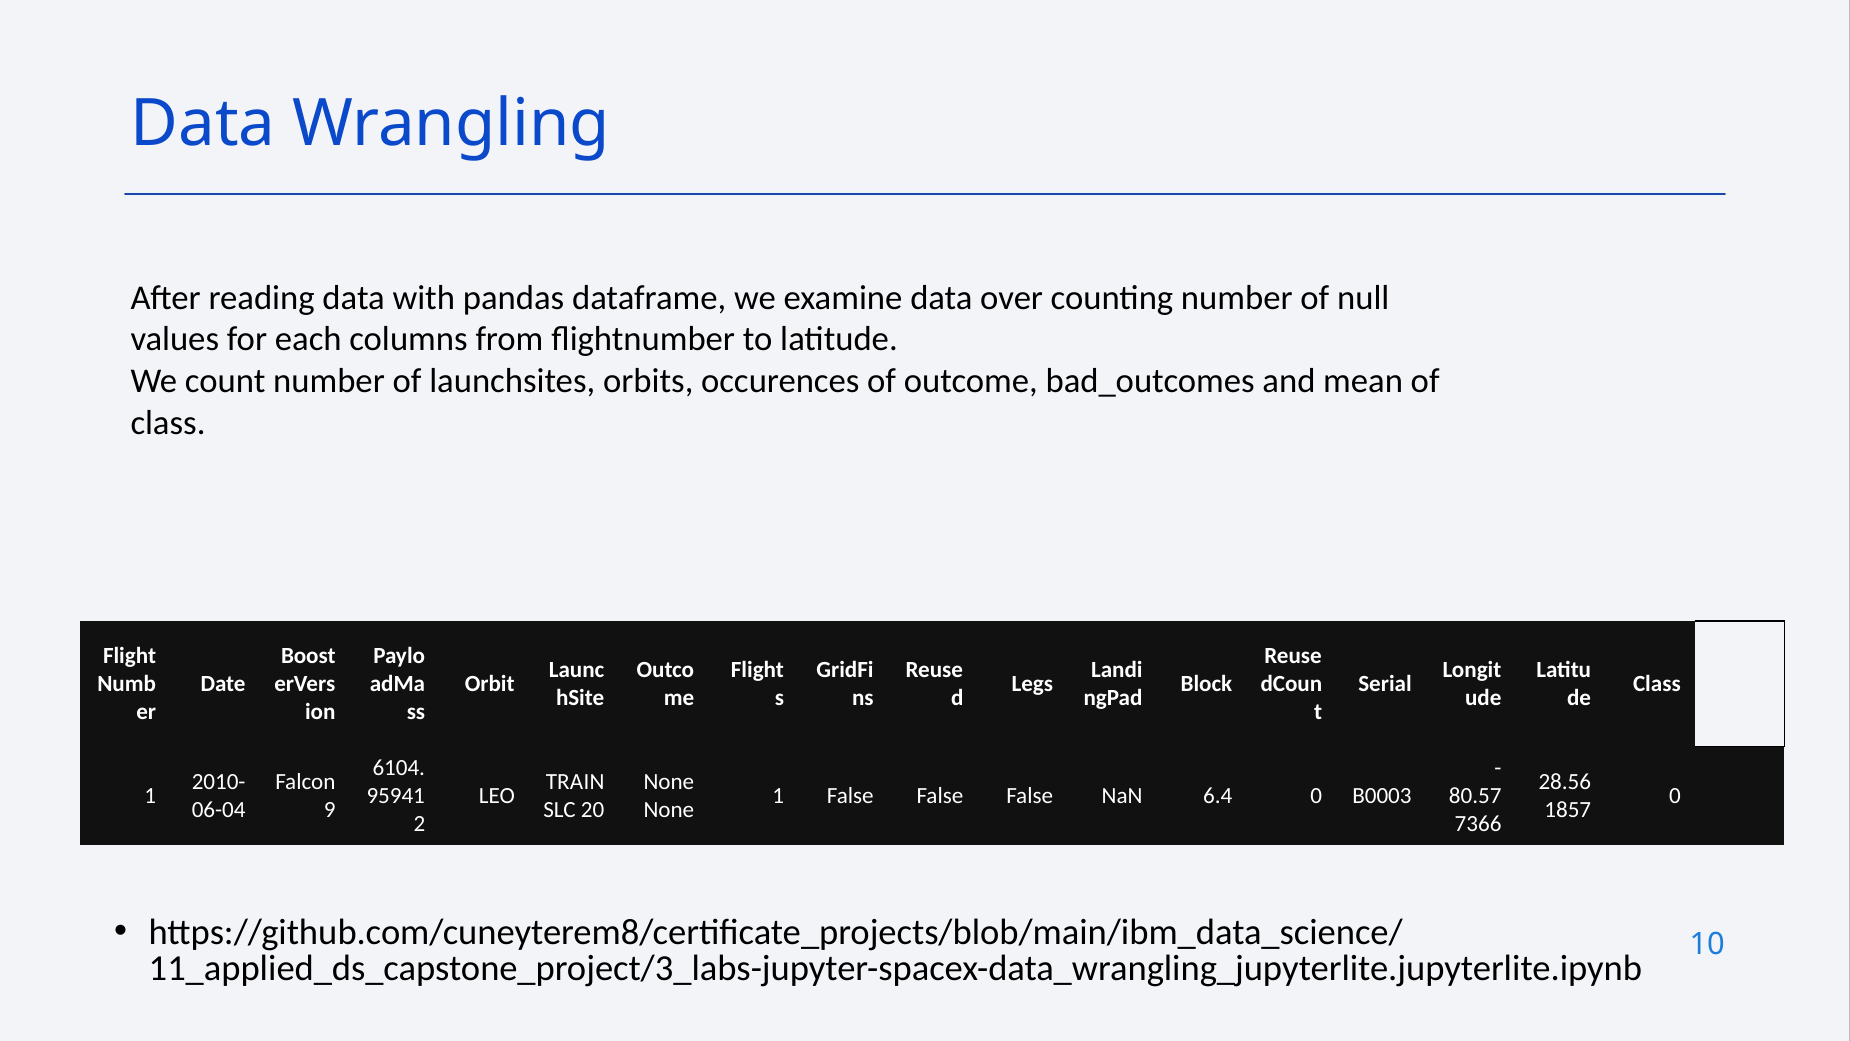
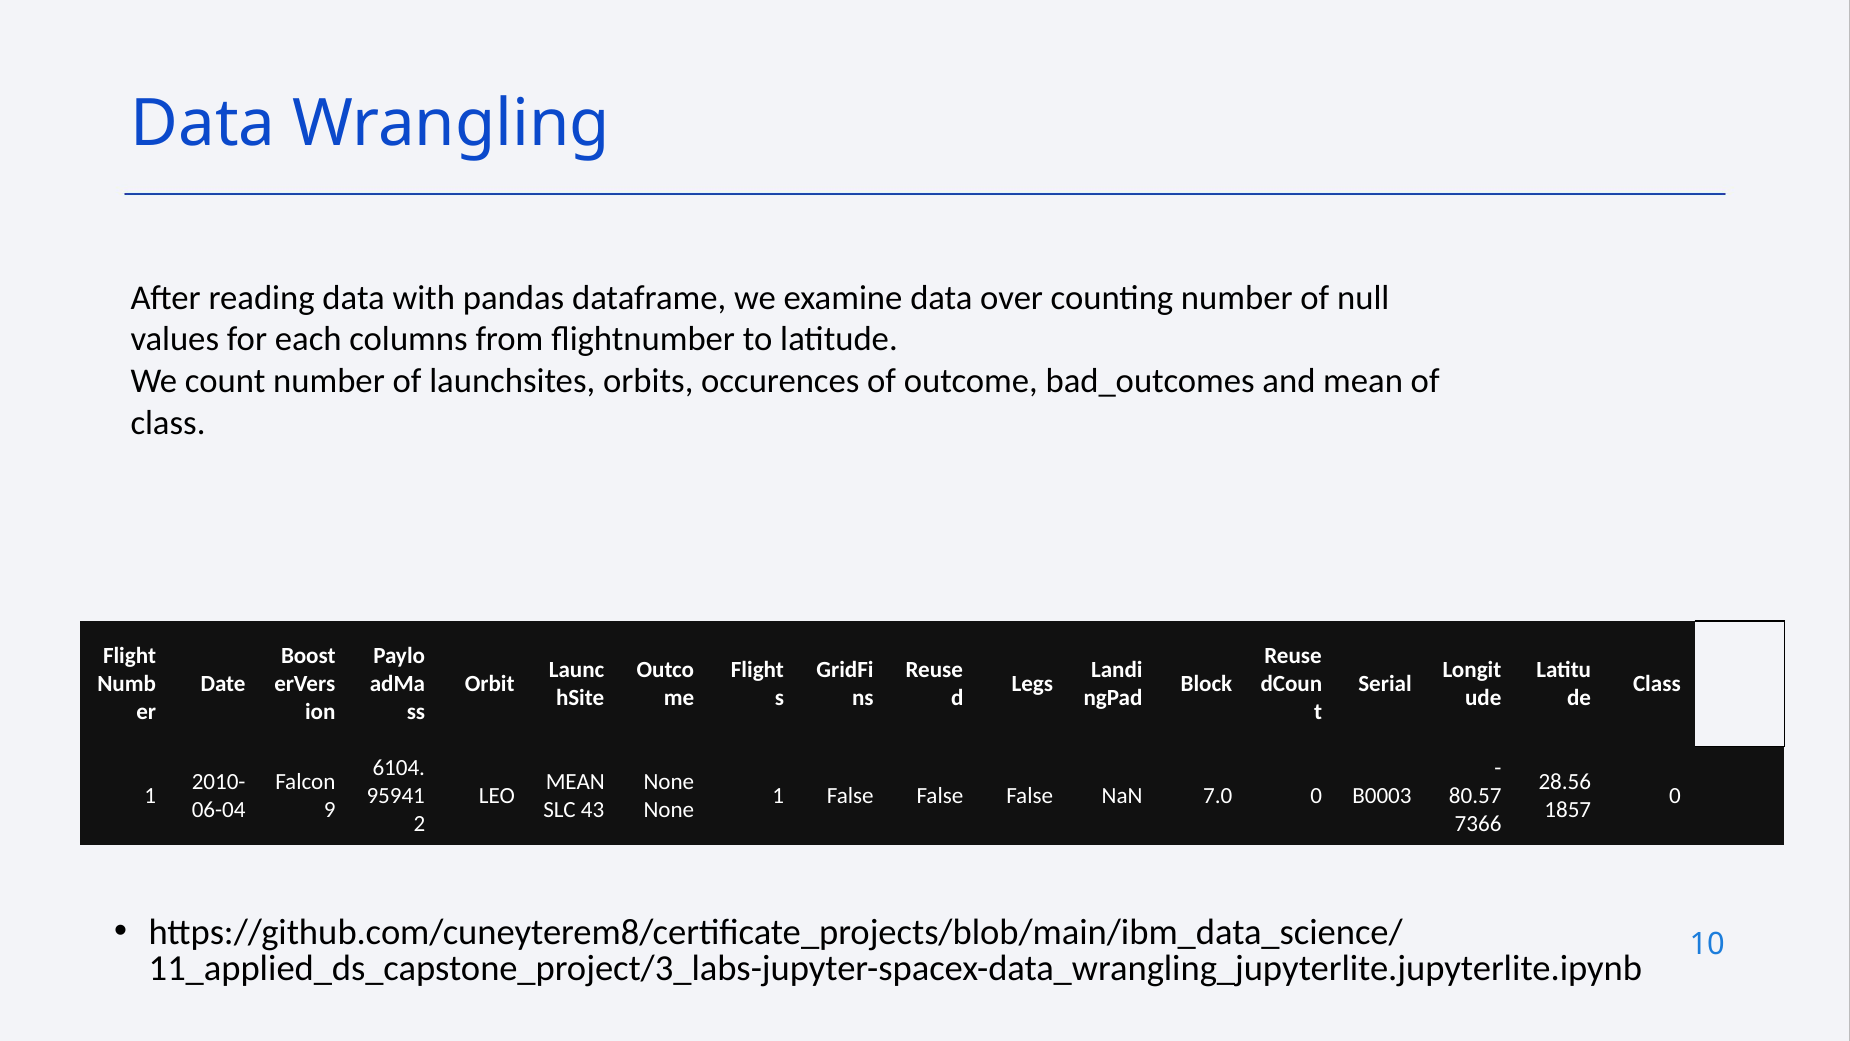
TRAIN at (575, 781): TRAIN -> MEAN
6.4: 6.4 -> 7.0
20: 20 -> 43
